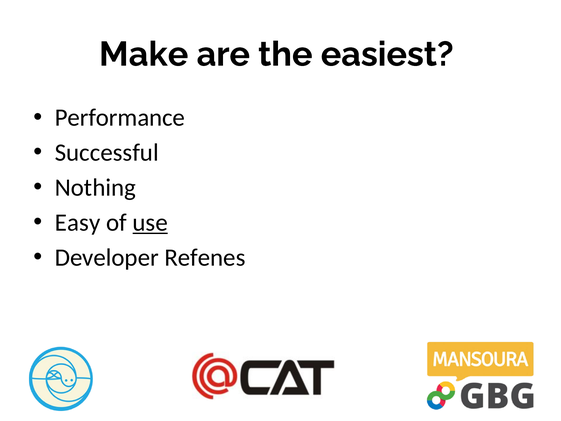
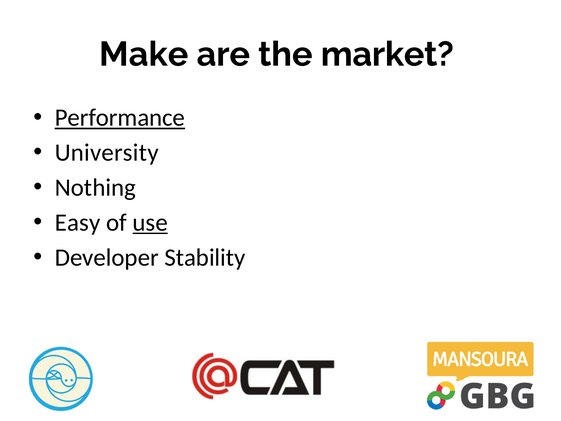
easiest: easiest -> market
Performance underline: none -> present
Successful: Successful -> University
Refenes: Refenes -> Stability
